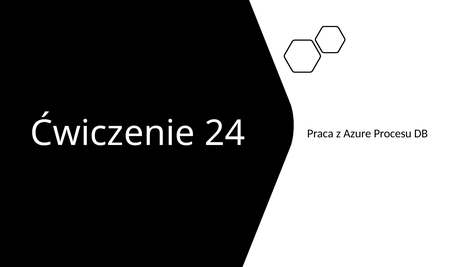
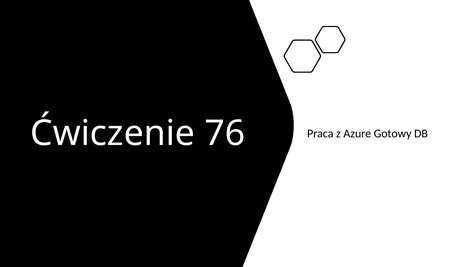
24: 24 -> 76
Procesu: Procesu -> Gotowy
